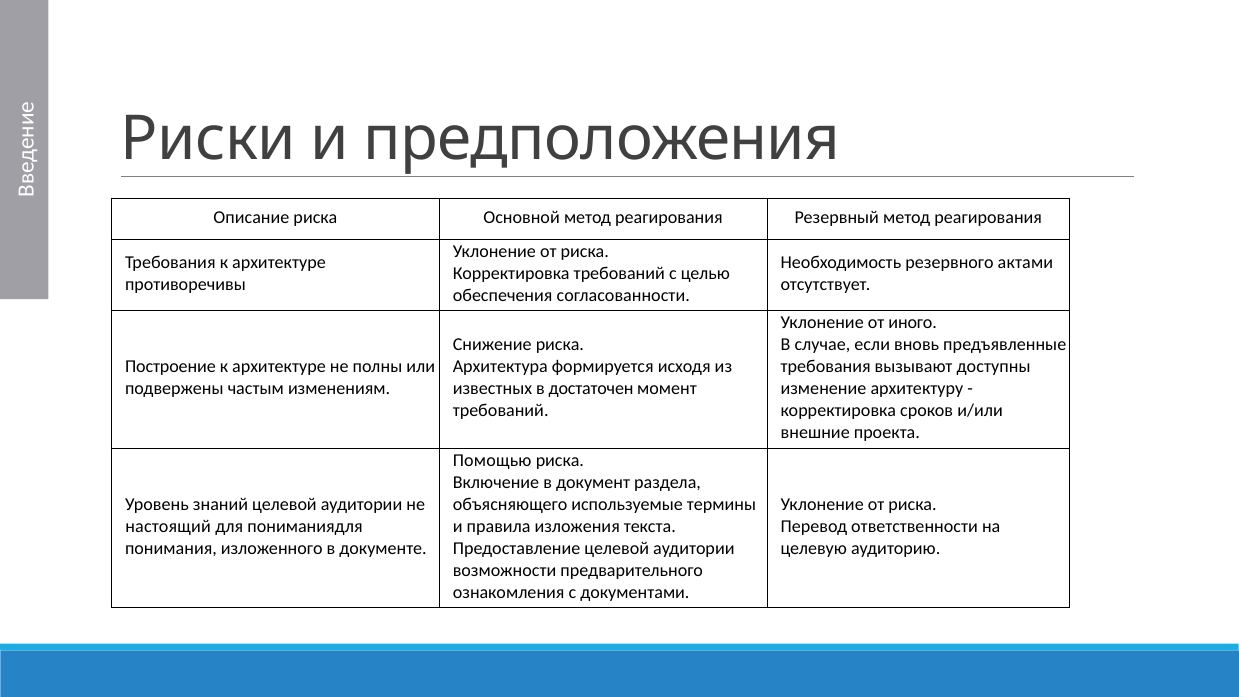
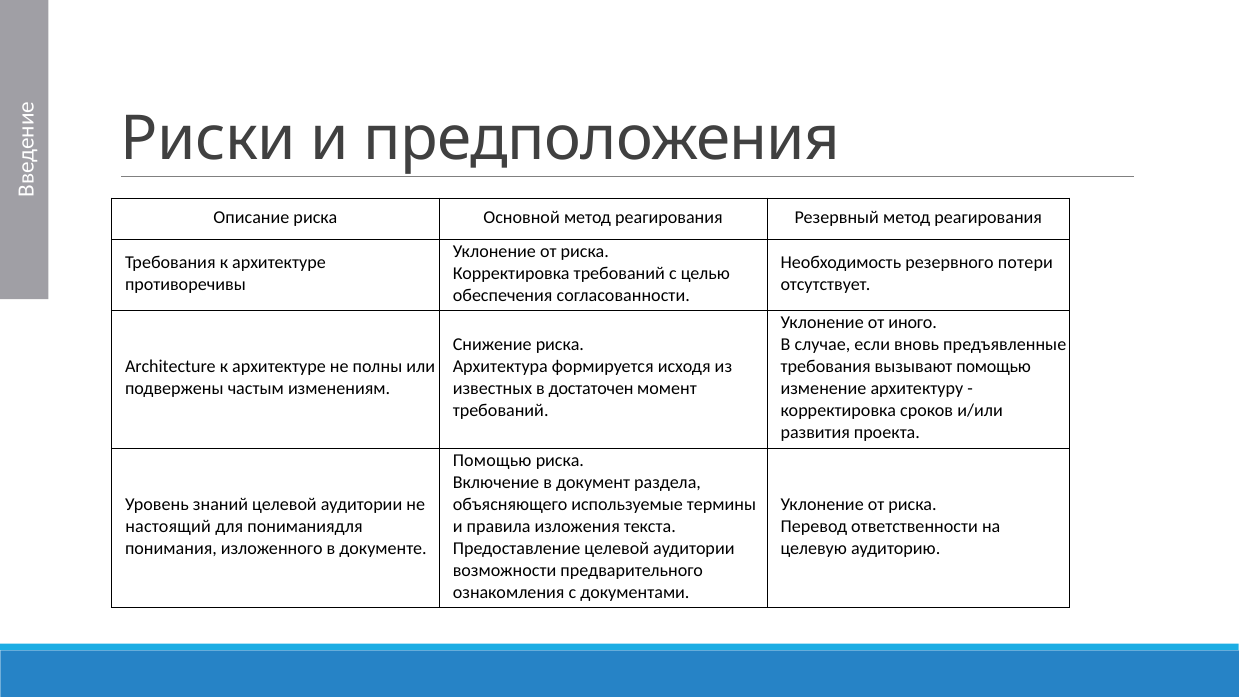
актами: актами -> потери
Построение: Построение -> Architecture
вызывают доступны: доступны -> помощью
внешние: внешние -> развития
